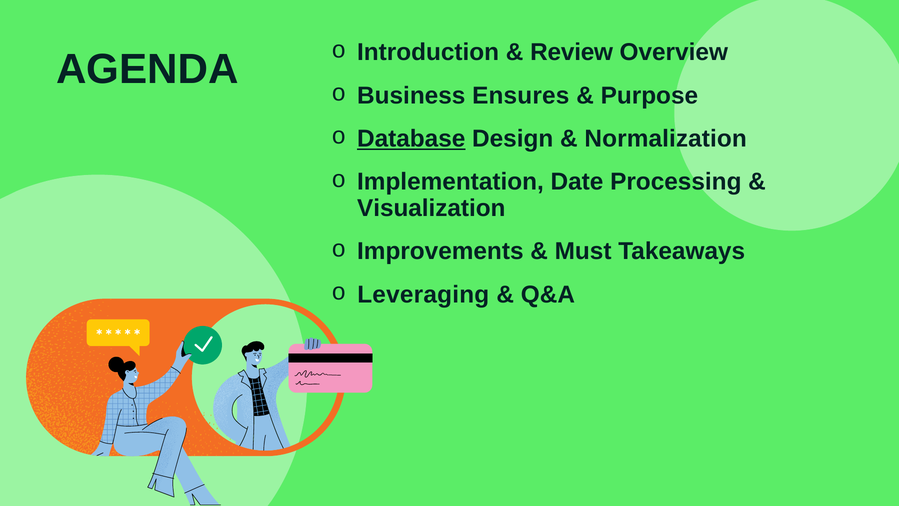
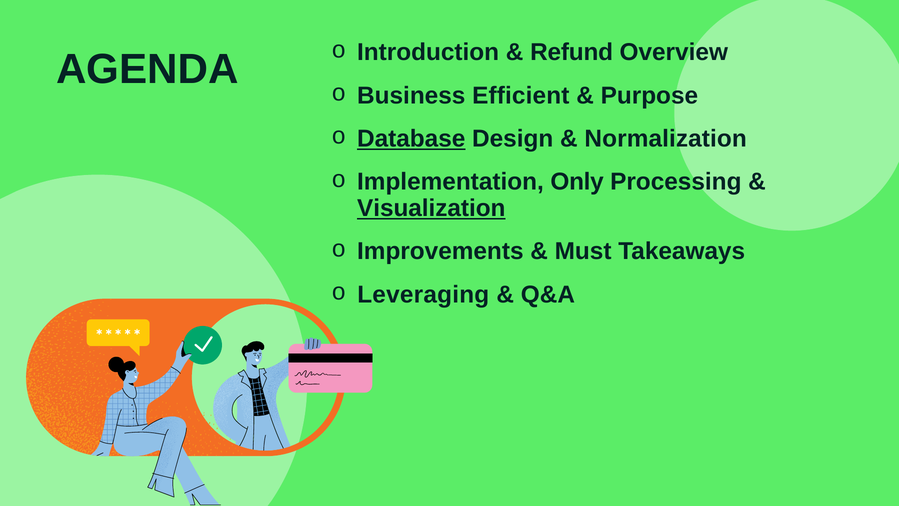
Review: Review -> Refund
Ensures: Ensures -> Efficient
Date: Date -> Only
Visualization underline: none -> present
